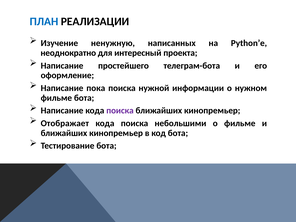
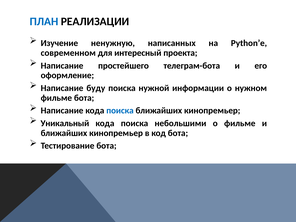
неоднократно: неоднократно -> современном
пока: пока -> буду
поиска at (120, 111) colour: purple -> blue
Отображает: Отображает -> Уникальный
